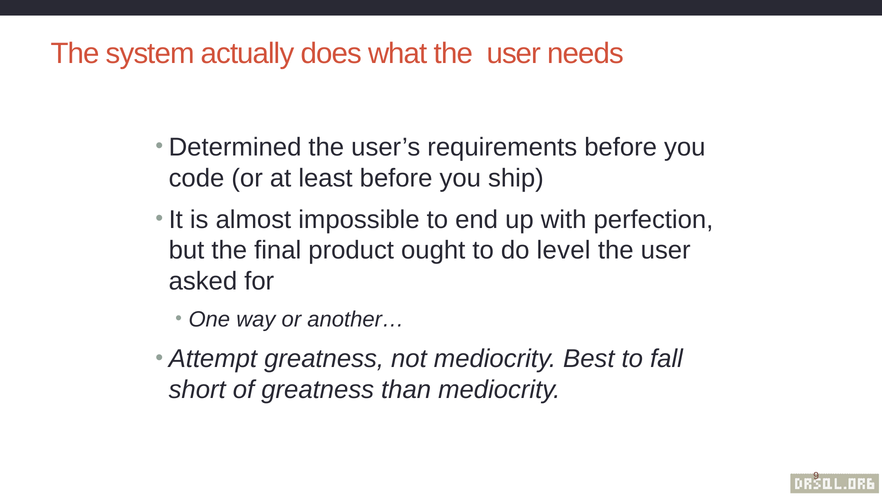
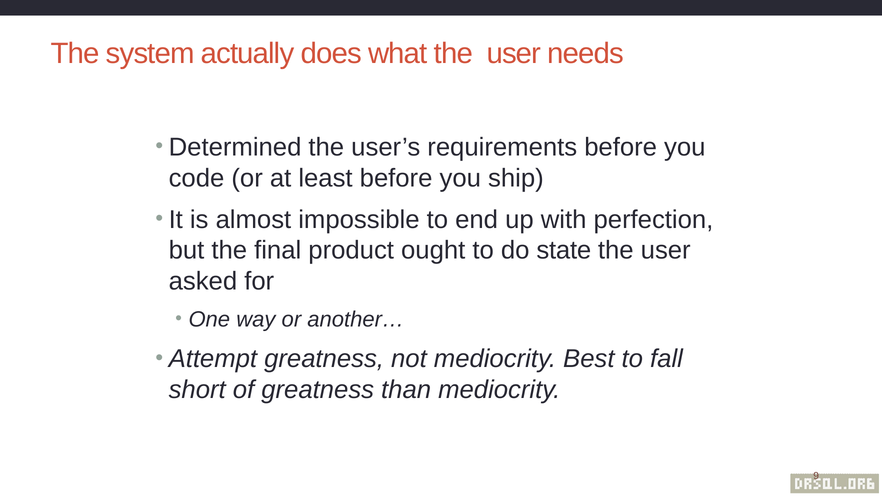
level: level -> state
